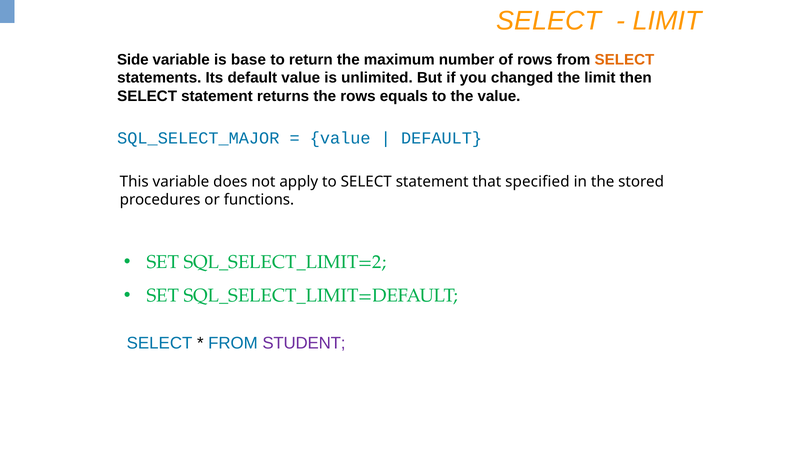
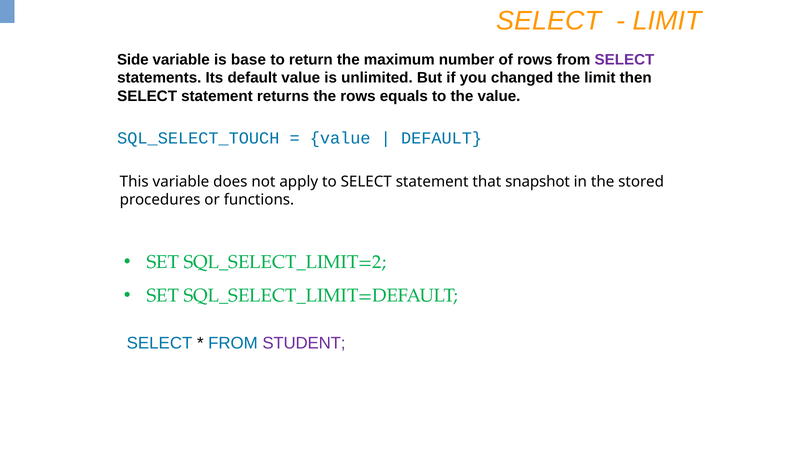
SELECT at (624, 60) colour: orange -> purple
SQL_SELECT_MAJOR: SQL_SELECT_MAJOR -> SQL_SELECT_TOUCH
specified: specified -> snapshot
